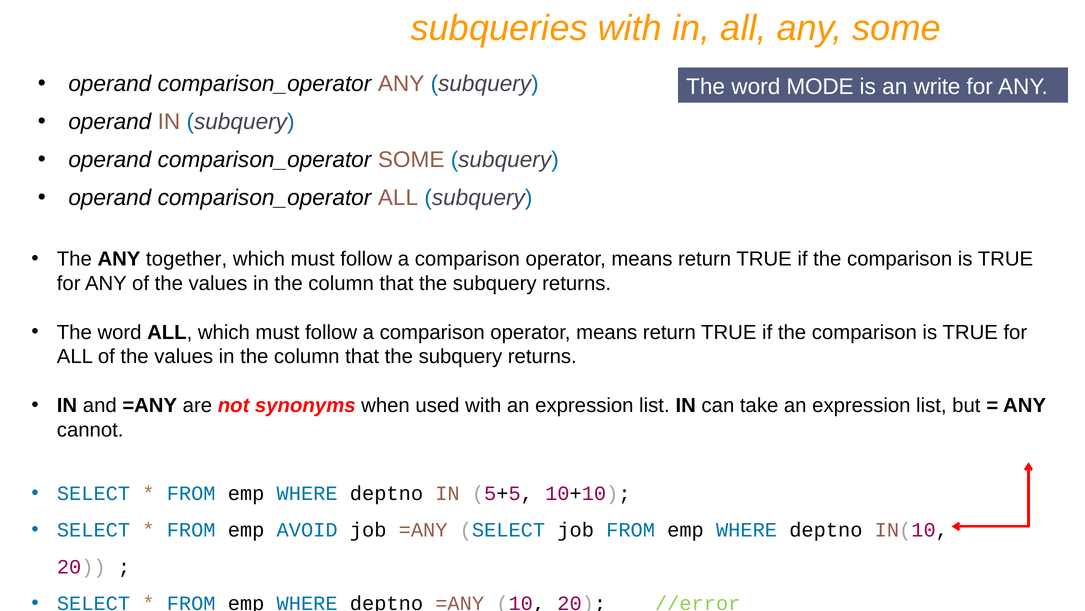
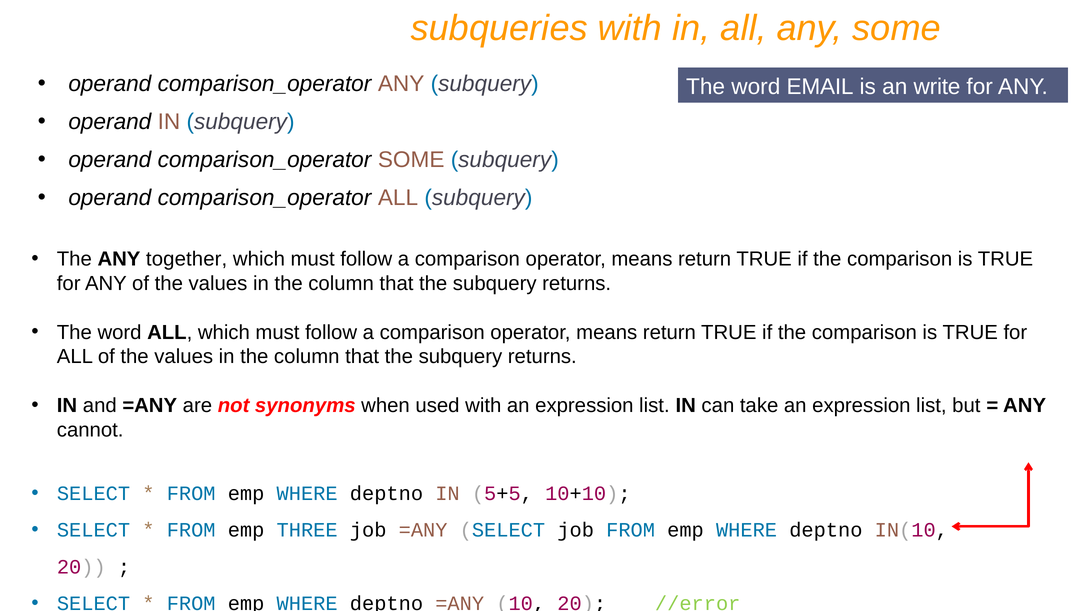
MODE: MODE -> EMAIL
AVOID: AVOID -> THREE
